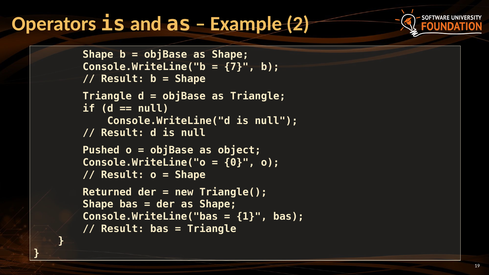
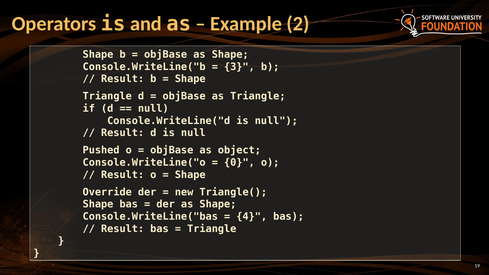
7: 7 -> 3
Returned: Returned -> Override
1: 1 -> 4
